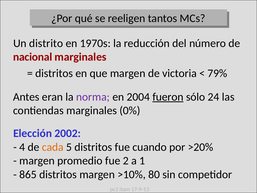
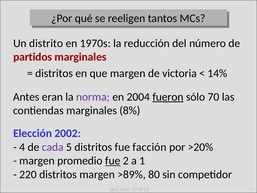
nacional: nacional -> partidos
79%: 79% -> 14%
24: 24 -> 70
0%: 0% -> 8%
cada colour: orange -> purple
cuando: cuando -> facción
fue at (113, 161) underline: none -> present
865: 865 -> 220
>10%: >10% -> >89%
